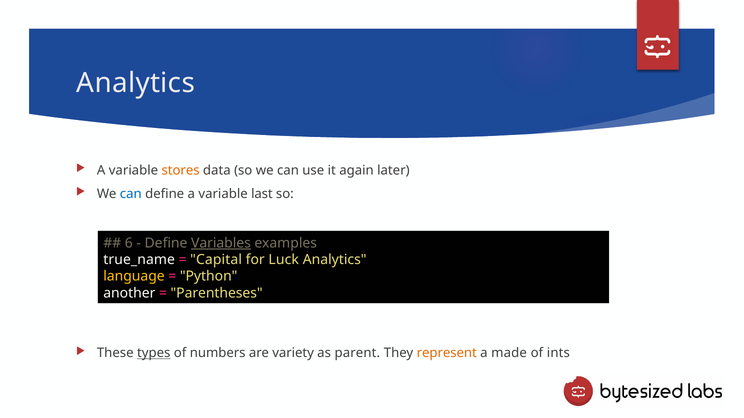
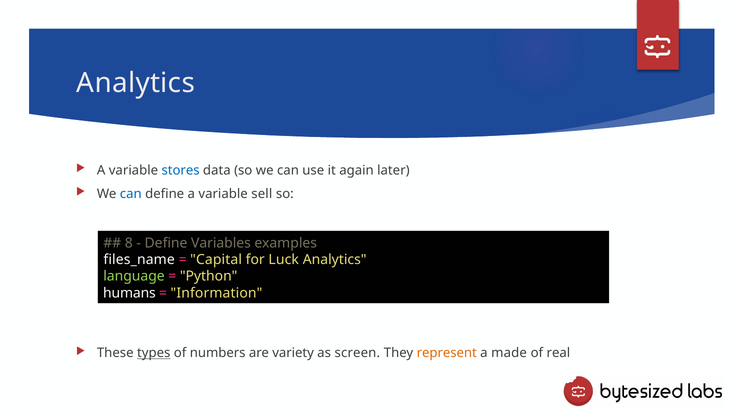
stores colour: orange -> blue
last: last -> sell
6: 6 -> 8
Variables underline: present -> none
true_name: true_name -> files_name
language colour: yellow -> light green
another: another -> humans
Parentheses: Parentheses -> Information
parent: parent -> screen
ints: ints -> real
